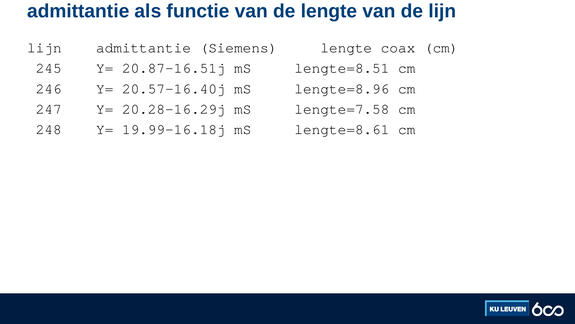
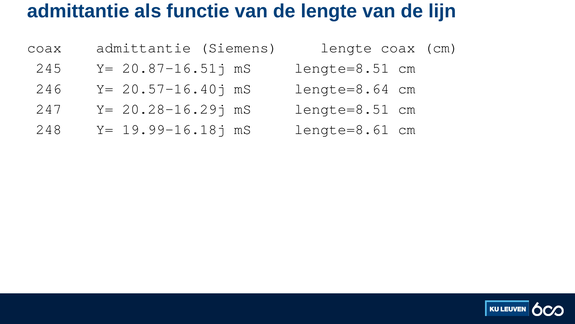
lijn at (44, 48): lijn -> coax
lengte=8.96: lengte=8.96 -> lengte=8.64
20.28-16.29j mS lengte=7.58: lengte=7.58 -> lengte=8.51
